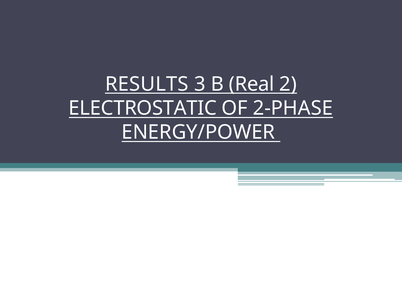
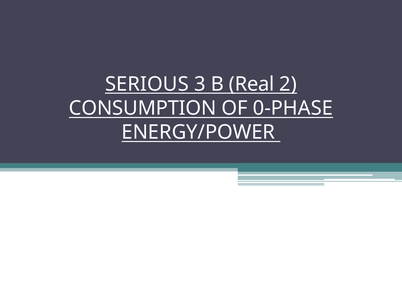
RESULTS: RESULTS -> SERIOUS
ELECTROSTATIC: ELECTROSTATIC -> CONSUMPTION
2-PHASE: 2-PHASE -> 0-PHASE
